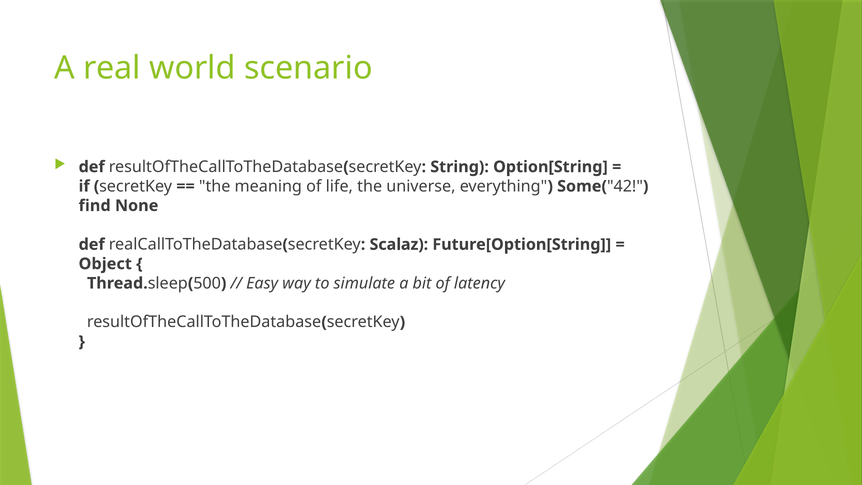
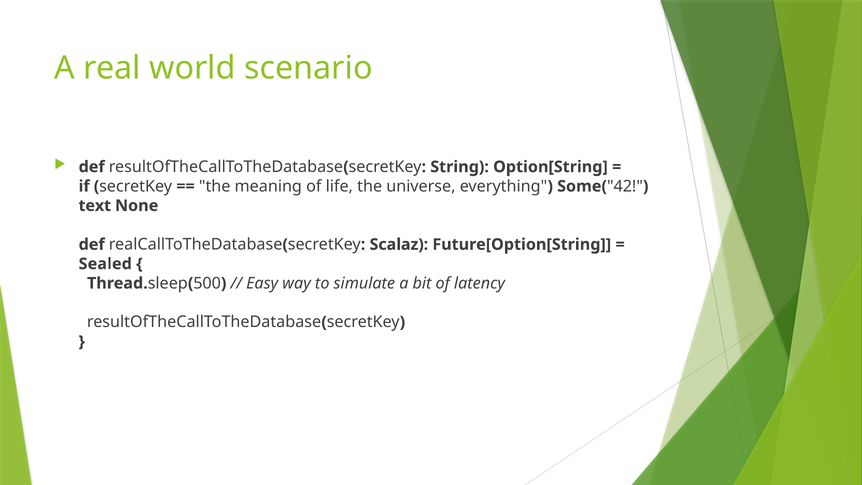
find: find -> text
Object: Object -> Sealed
